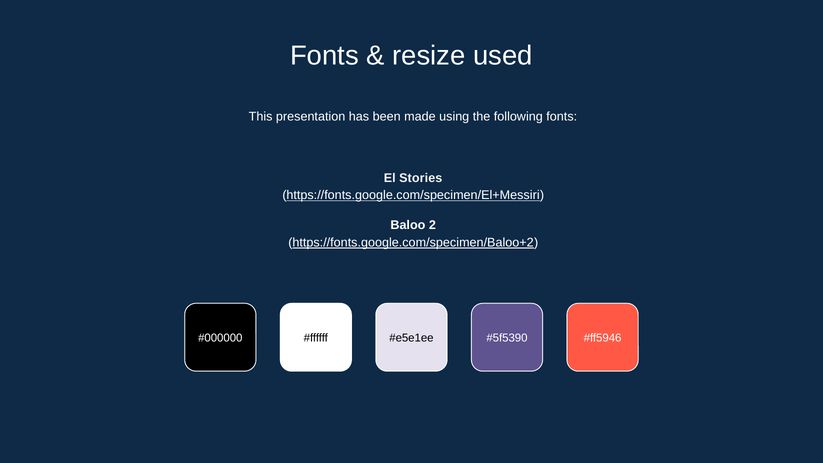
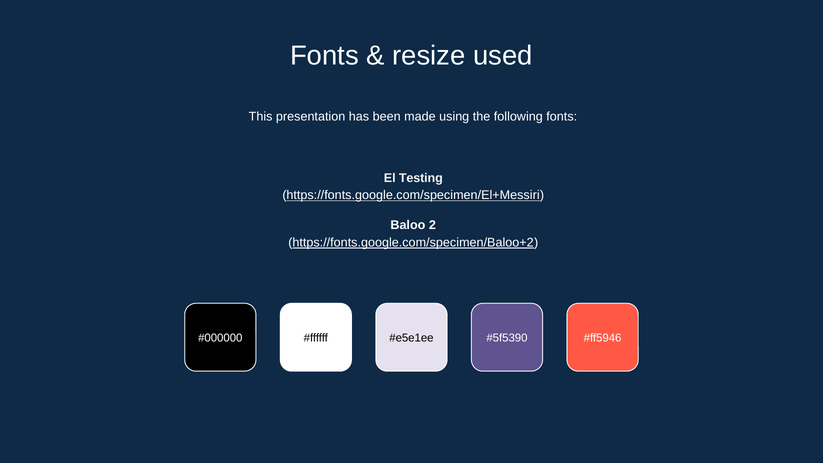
Stories: Stories -> Testing
